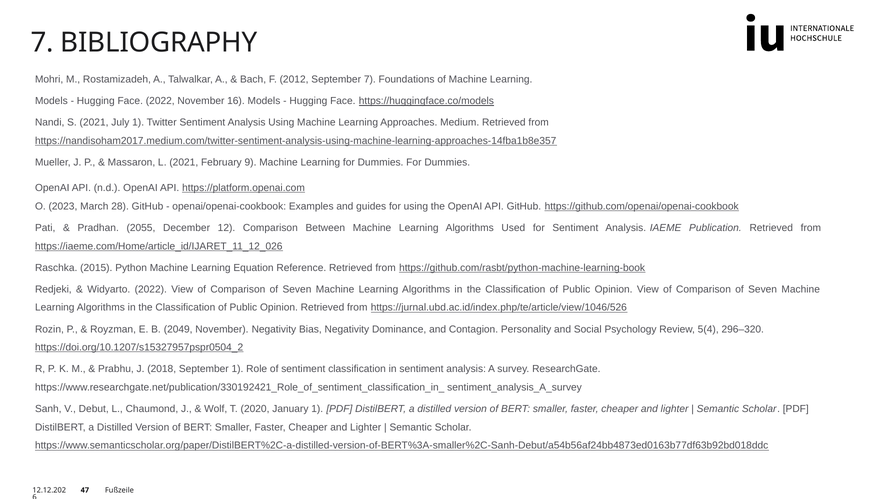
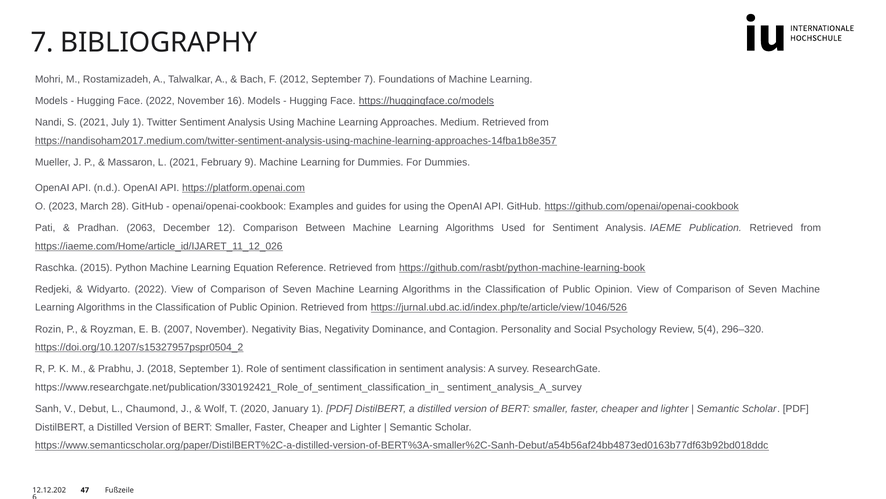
2055: 2055 -> 2063
2049: 2049 -> 2007
